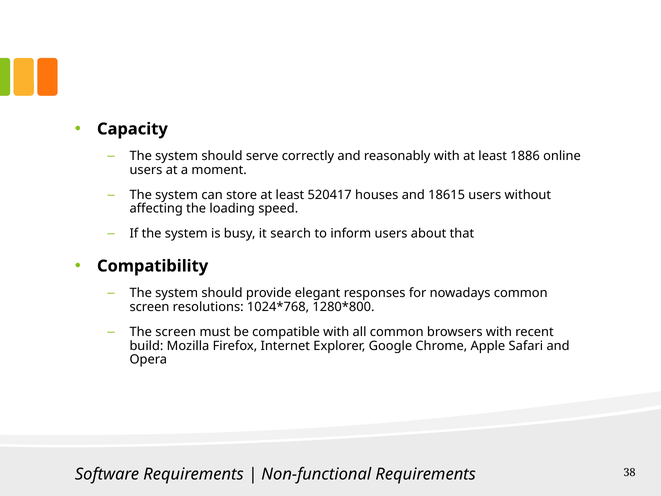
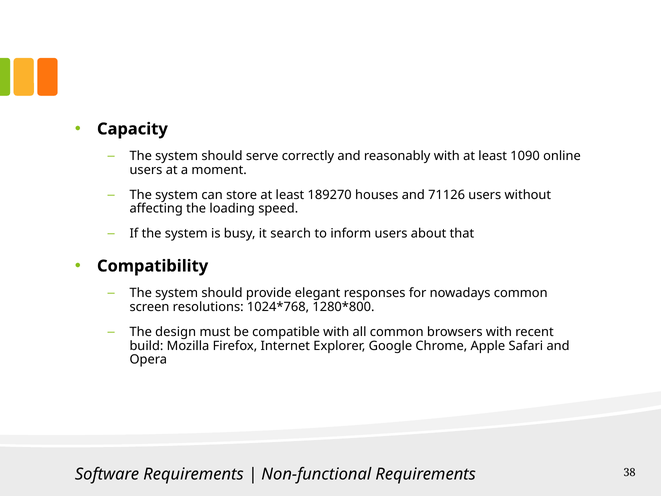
1886: 1886 -> 1090
520417: 520417 -> 189270
18615: 18615 -> 71126
The screen: screen -> design
